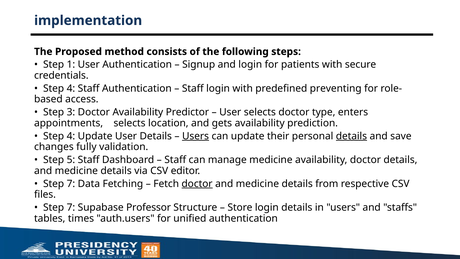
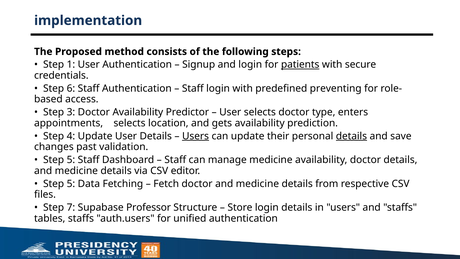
patients underline: none -> present
4 at (71, 88): 4 -> 6
fully: fully -> past
7 at (71, 184): 7 -> 5
doctor at (197, 184) underline: present -> none
tables times: times -> staffs
